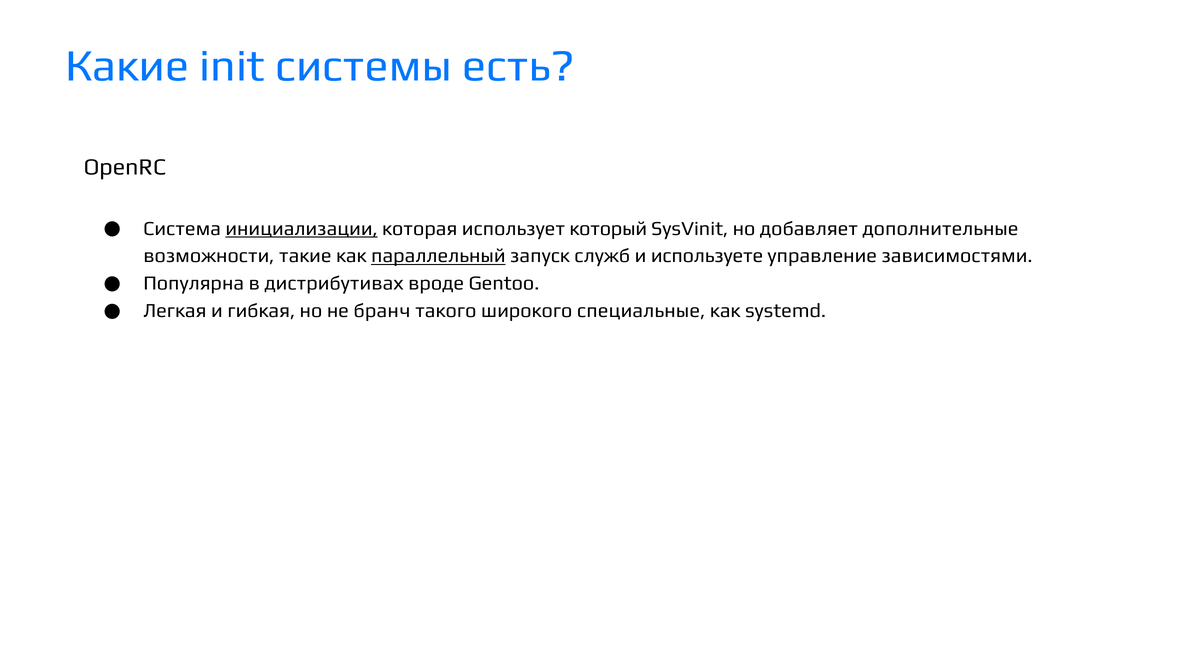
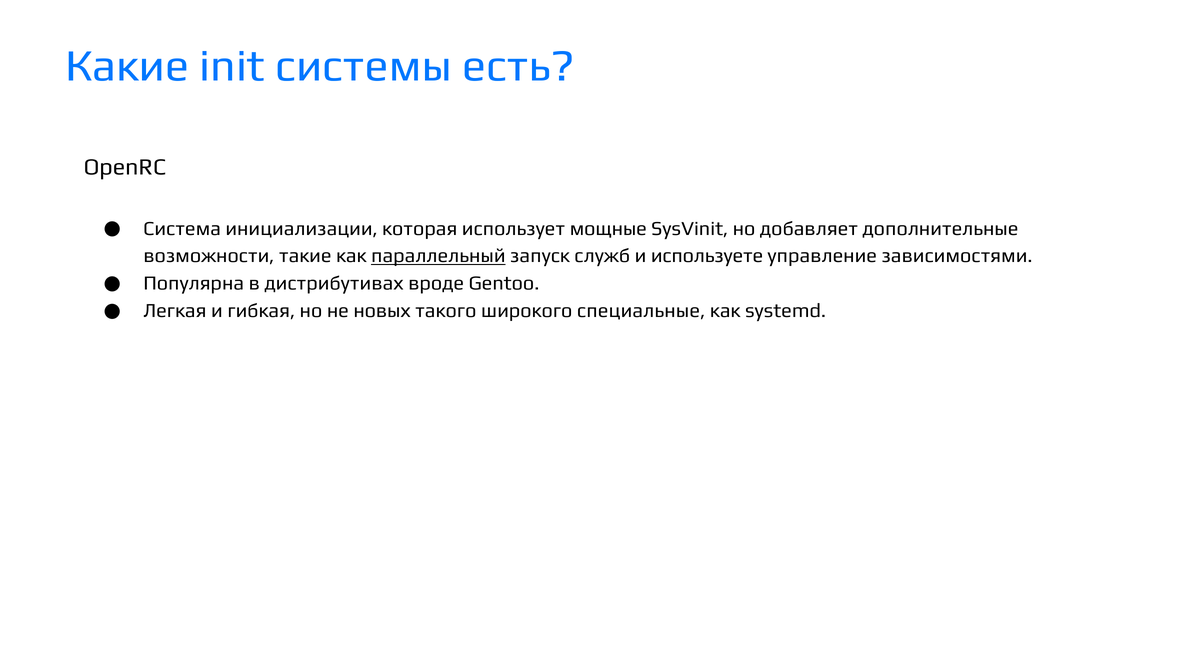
инициализации underline: present -> none
который: который -> мощные
бранч: бранч -> новых
